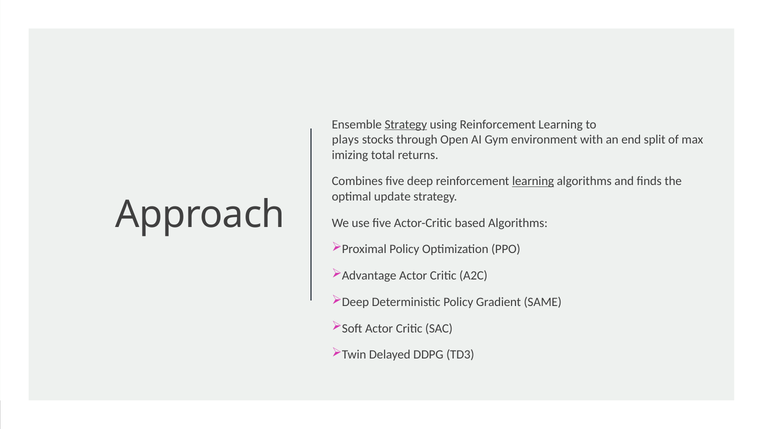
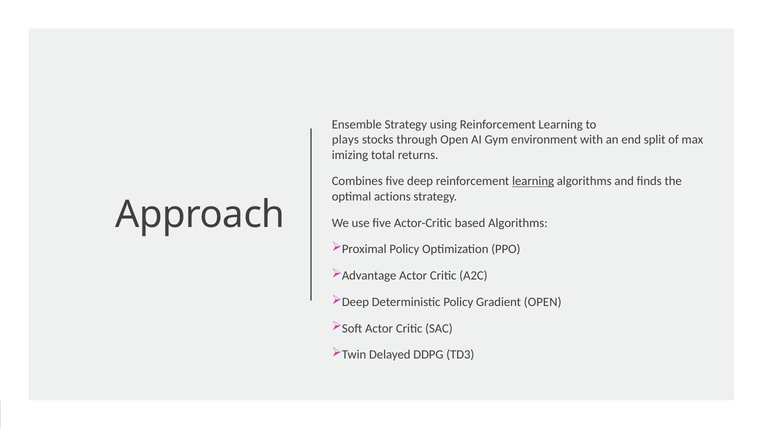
Strategy at (406, 124) underline: present -> none
update: update -> actions
Gradient SAME: SAME -> OPEN
